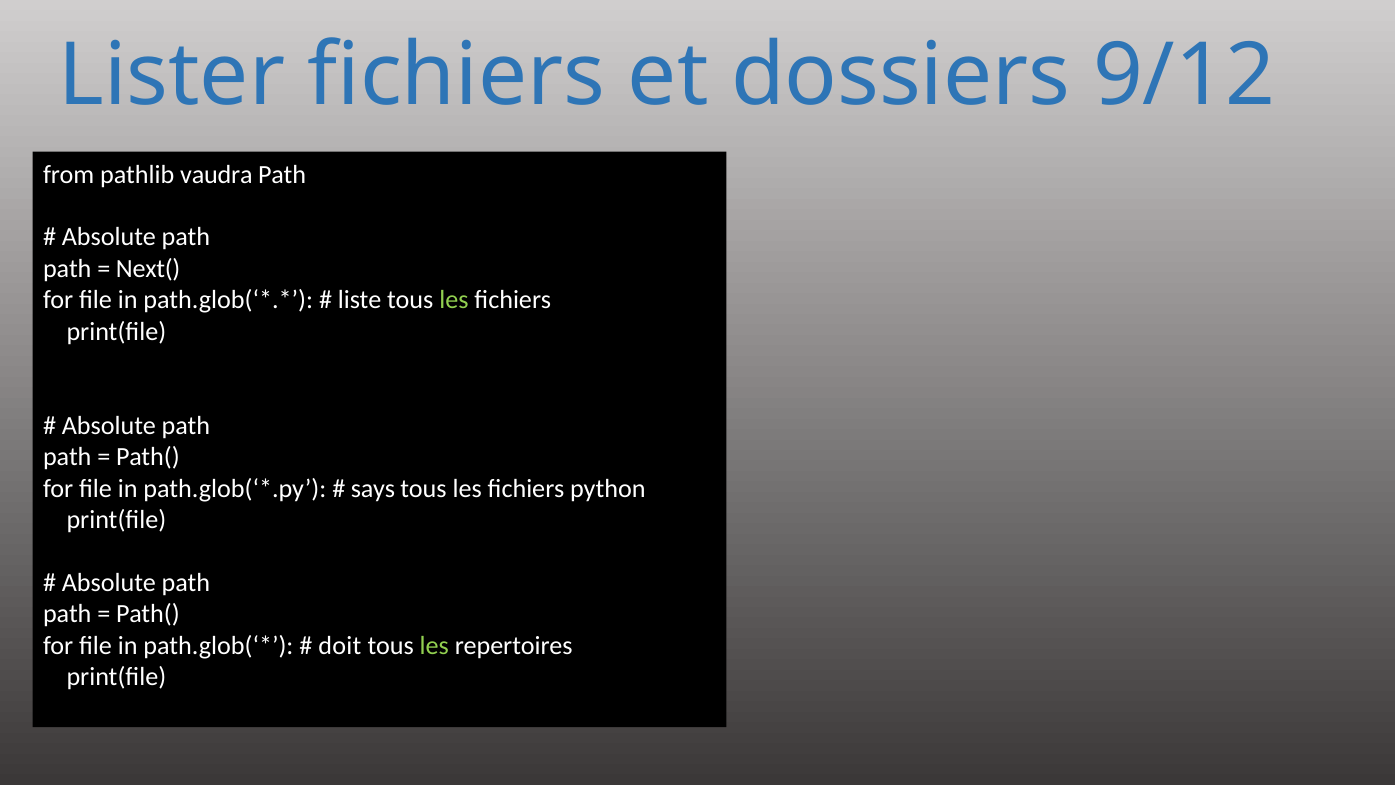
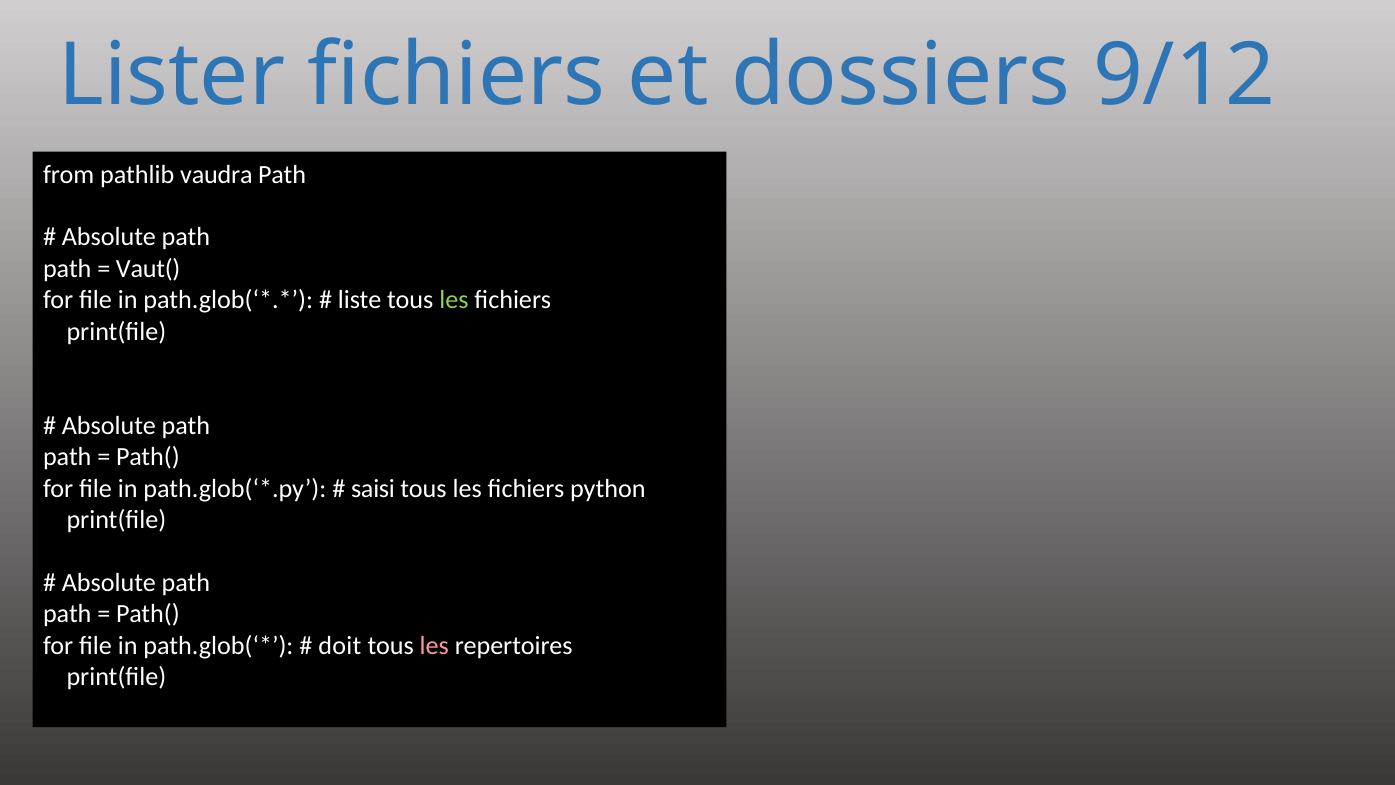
Next(: Next( -> Vaut(
says: says -> saisi
les at (434, 645) colour: light green -> pink
